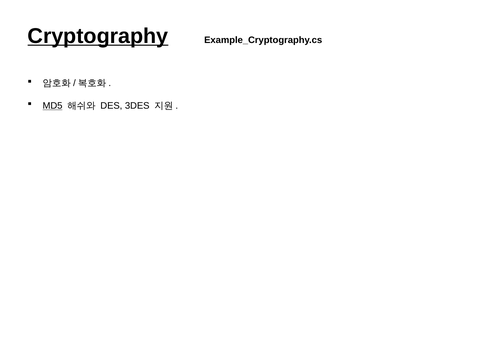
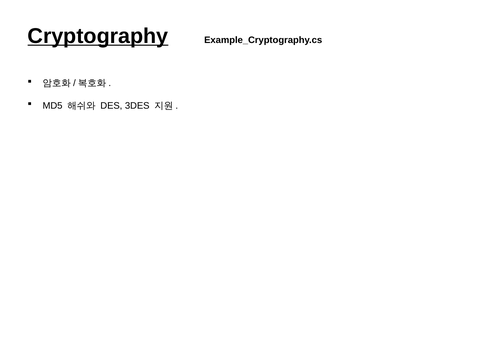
MD5 underline: present -> none
